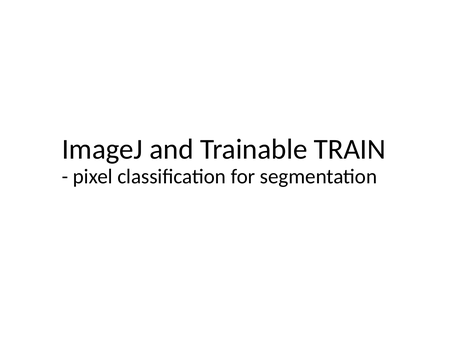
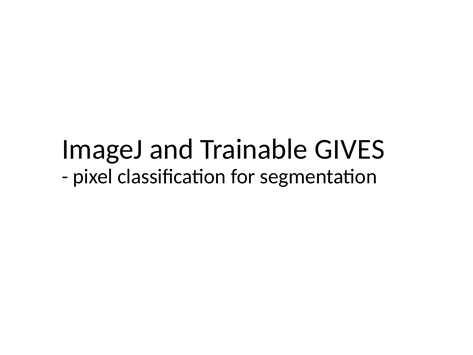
TRAIN: TRAIN -> GIVES
